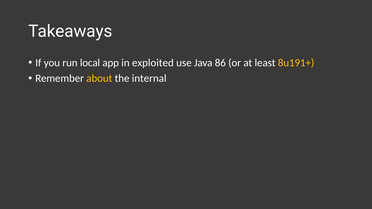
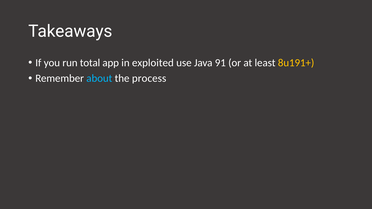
local: local -> total
86: 86 -> 91
about colour: yellow -> light blue
internal: internal -> process
